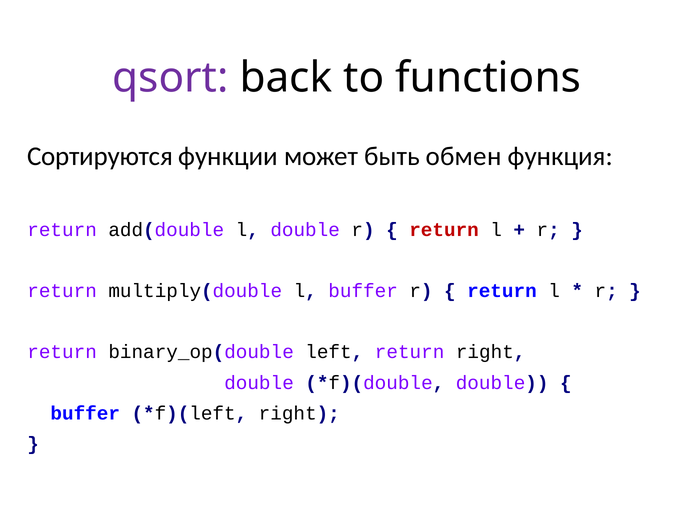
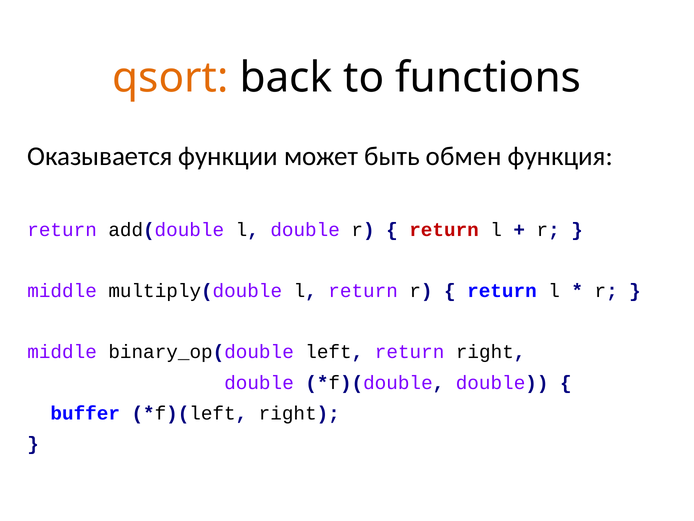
qsort colour: purple -> orange
Сортируются: Сортируются -> Оказывается
return at (62, 291): return -> middle
l buffer: buffer -> return
return at (62, 352): return -> middle
